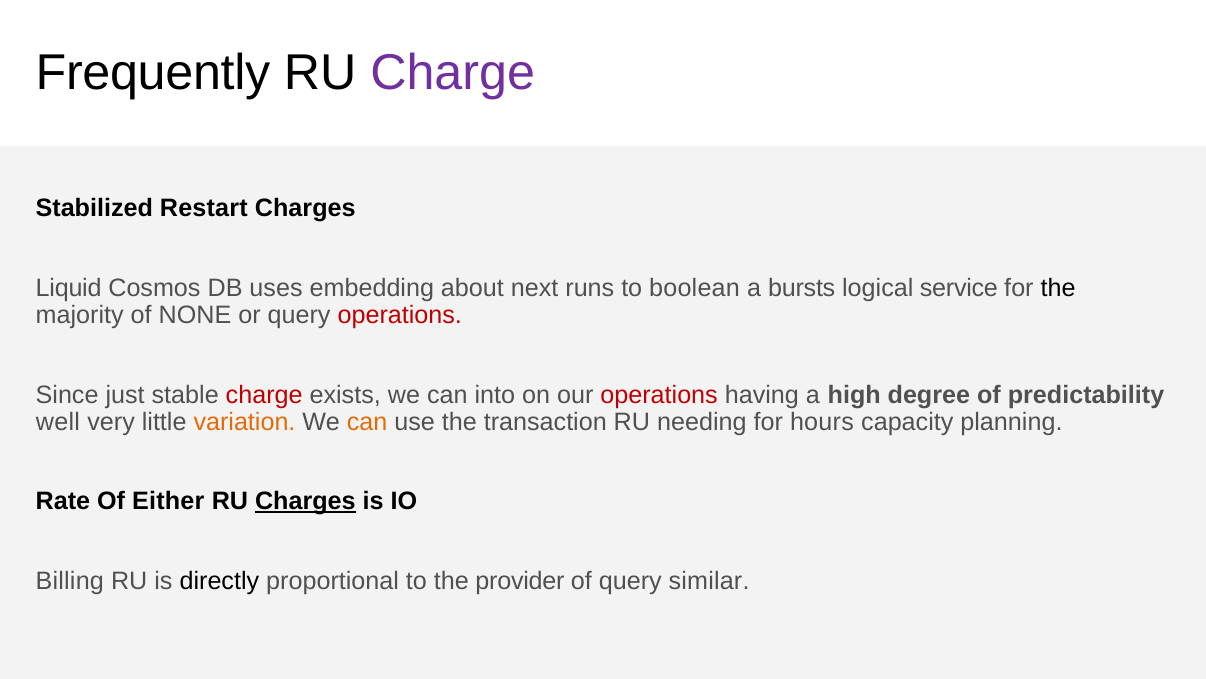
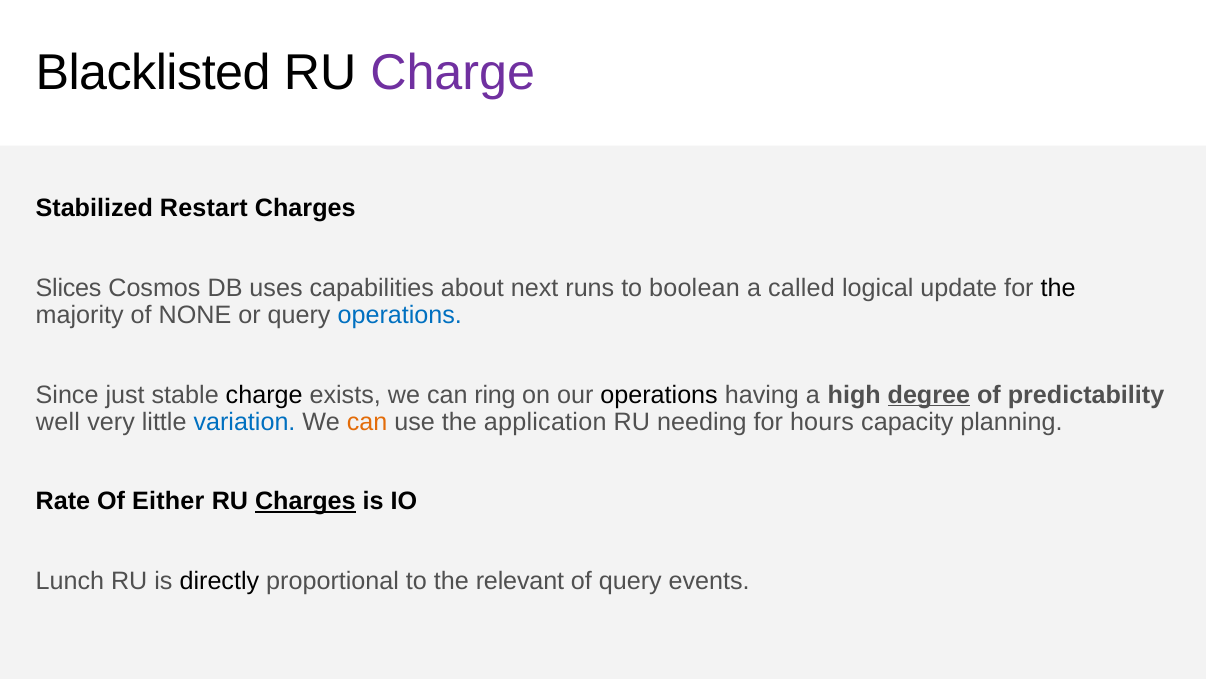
Frequently: Frequently -> Blacklisted
Liquid: Liquid -> Slices
embedding: embedding -> capabilities
bursts: bursts -> called
service: service -> update
operations at (400, 315) colour: red -> blue
charge at (264, 394) colour: red -> black
into: into -> ring
operations at (659, 394) colour: red -> black
degree underline: none -> present
variation colour: orange -> blue
transaction: transaction -> application
Billing: Billing -> Lunch
provider: provider -> relevant
similar: similar -> events
